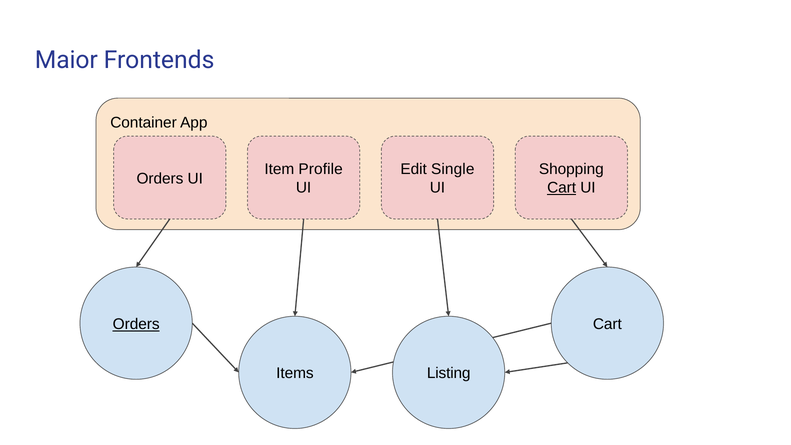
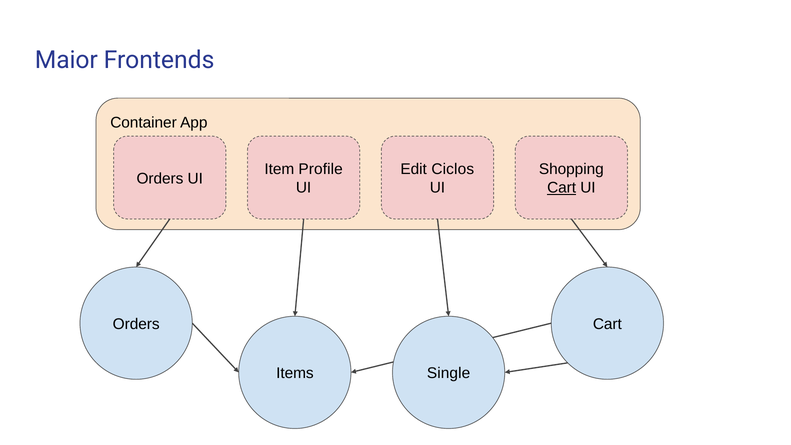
Single: Single -> Ciclos
Orders at (136, 324) underline: present -> none
Listing: Listing -> Single
